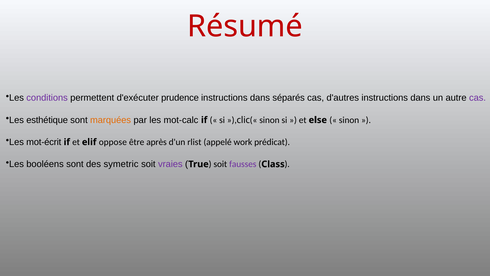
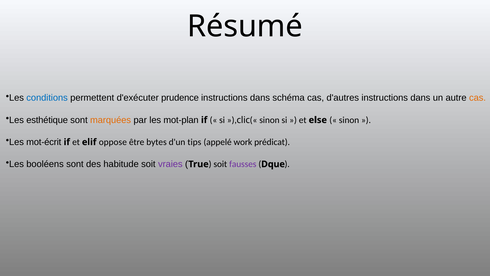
Résumé colour: red -> black
conditions colour: purple -> blue
séparés: séparés -> schéma
cas at (478, 98) colour: purple -> orange
mot-calc: mot-calc -> mot-plan
après: après -> bytes
rlist: rlist -> tips
symetric: symetric -> habitude
Class: Class -> Dque
